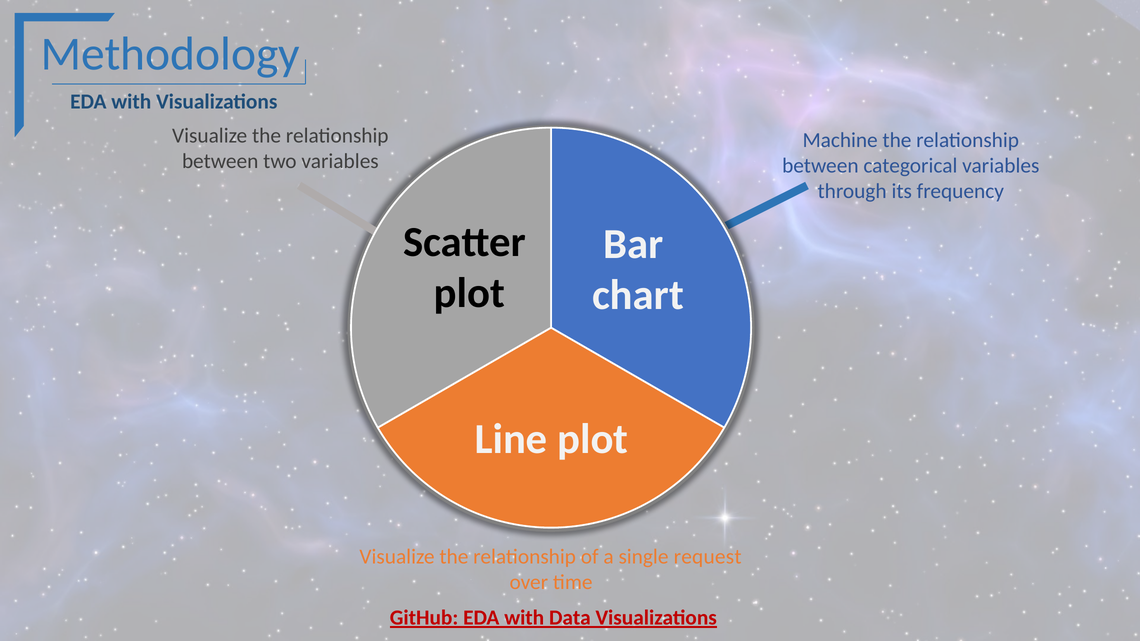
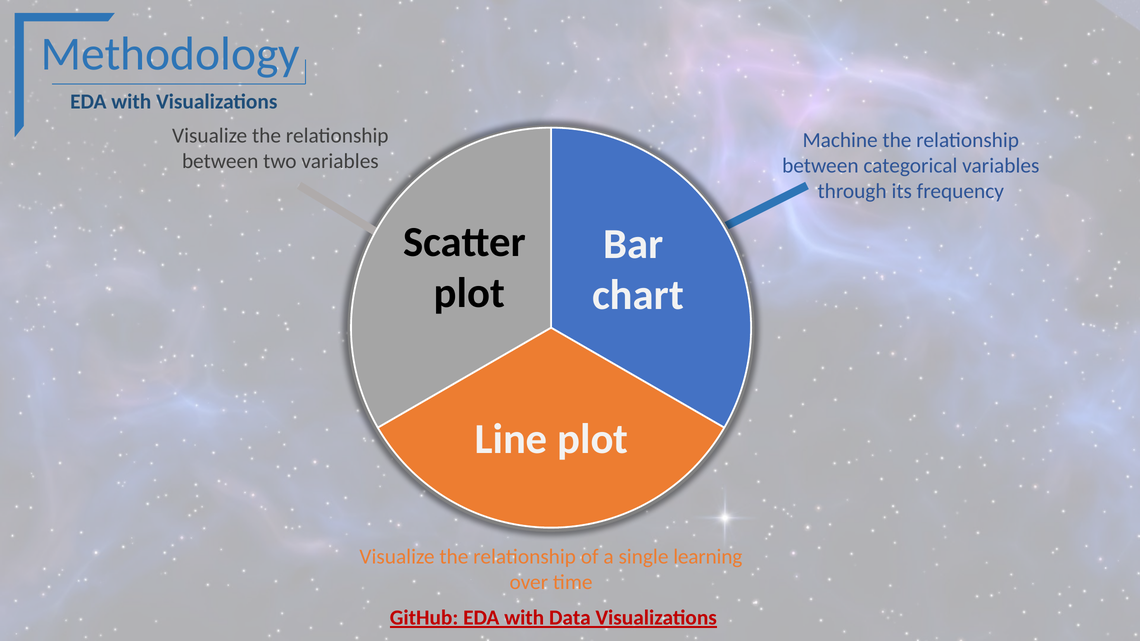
request: request -> learning
